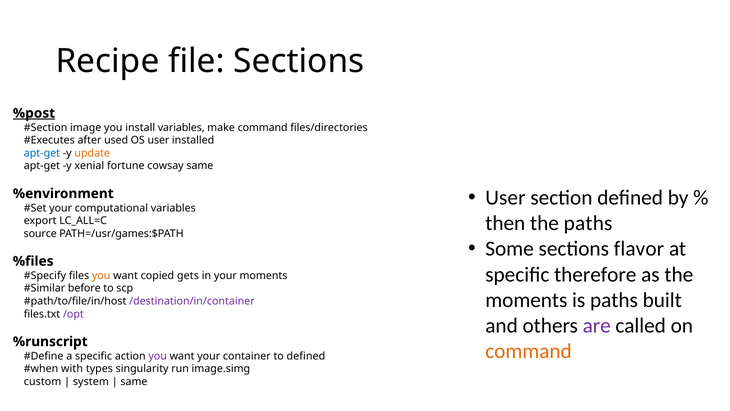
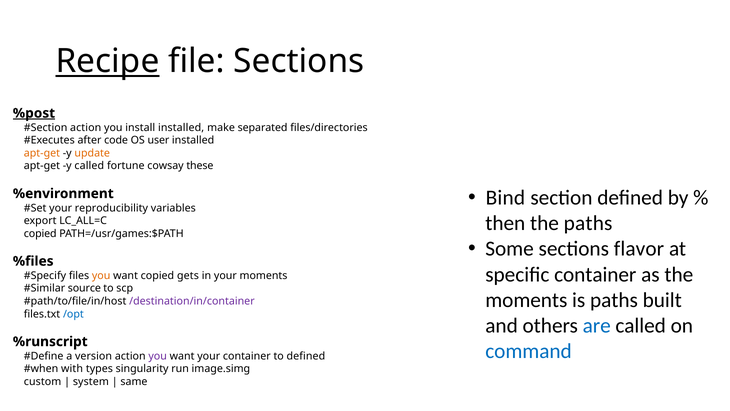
Recipe underline: none -> present
image at (86, 127): image -> action
install variables: variables -> installed
make command: command -> separated
used: used -> code
apt-get at (42, 153) colour: blue -> orange
y xenial: xenial -> called
cowsay same: same -> these
User at (505, 198): User -> Bind
computational: computational -> reproducibility
source at (40, 233): source -> copied
specific therefore: therefore -> container
before: before -> source
/opt colour: purple -> blue
are colour: purple -> blue
command at (529, 351) colour: orange -> blue
a specific: specific -> version
